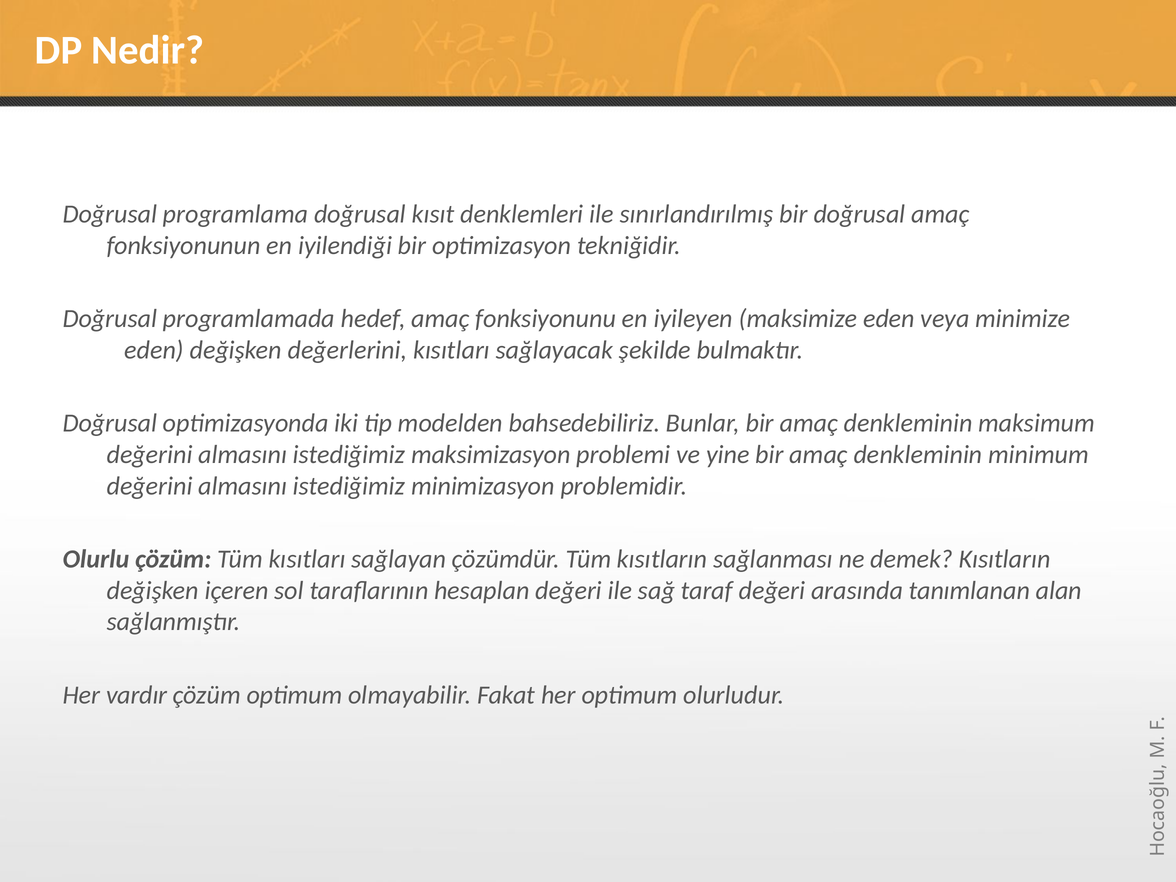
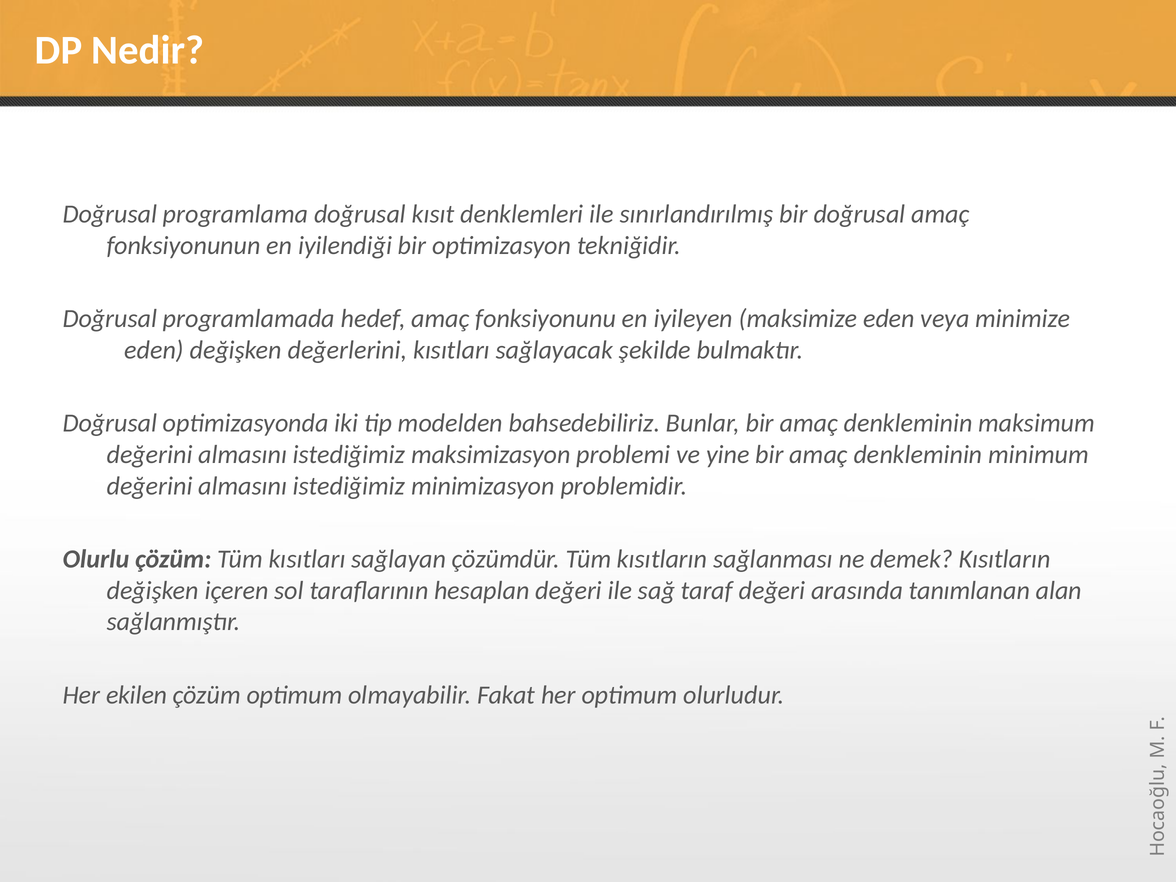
vardır: vardır -> ekilen
